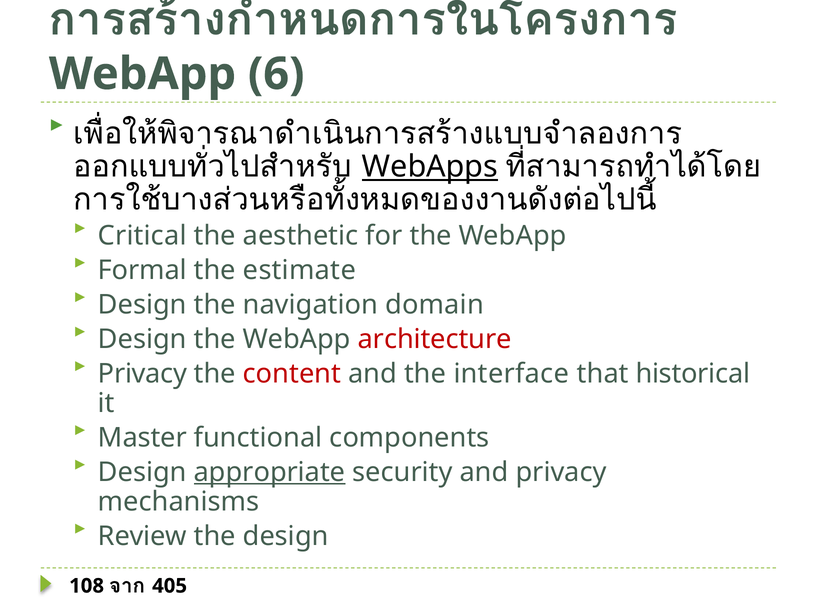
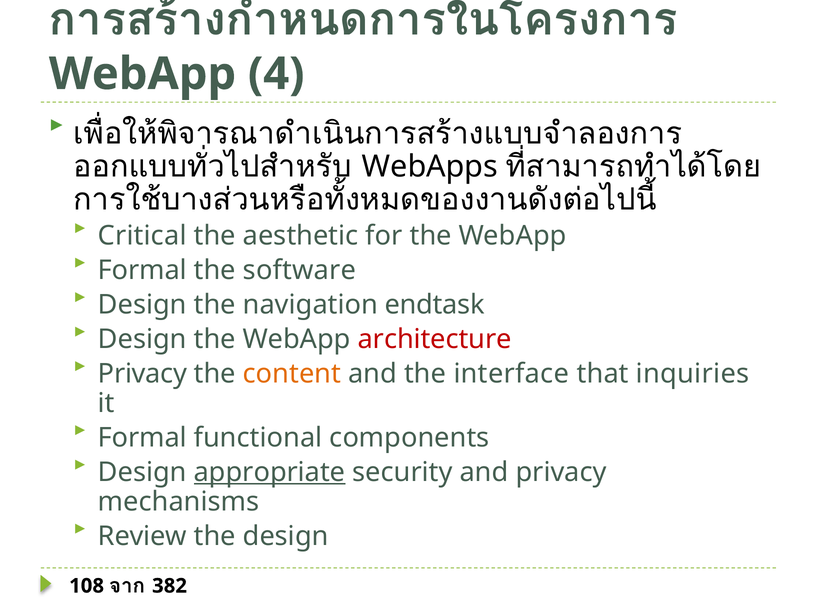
6: 6 -> 4
WebApps underline: present -> none
estimate: estimate -> software
domain: domain -> endtask
content colour: red -> orange
historical: historical -> inquiries
Master at (142, 437): Master -> Formal
405: 405 -> 382
